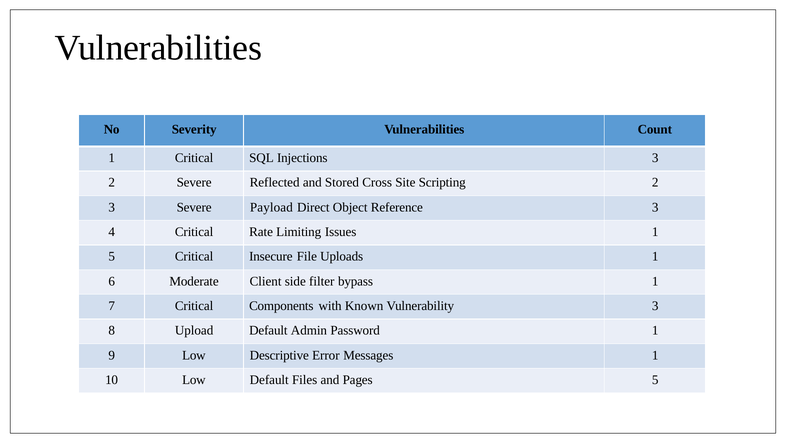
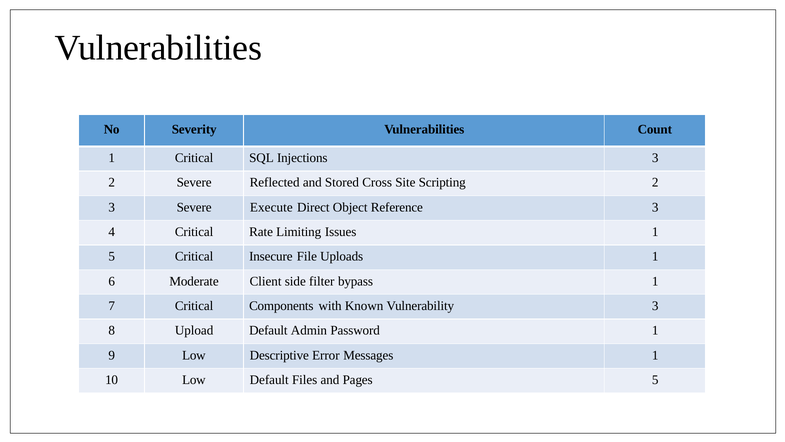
Payload: Payload -> Execute
